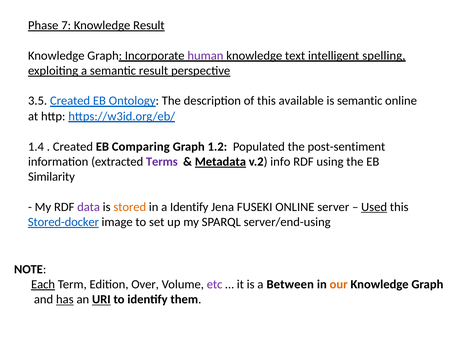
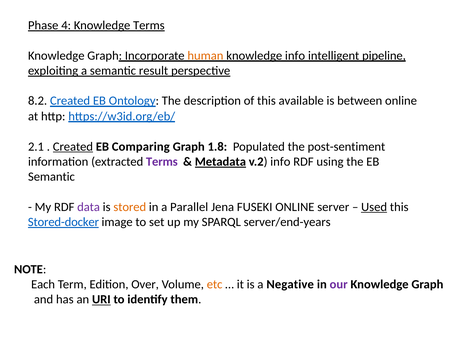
7: 7 -> 4
Knowledge Result: Result -> Terms
human colour: purple -> orange
knowledge text: text -> info
spelling: spelling -> pipeline
3.5: 3.5 -> 8.2
is semantic: semantic -> between
1.4: 1.4 -> 2.1
Created at (73, 147) underline: none -> present
1.2: 1.2 -> 1.8
Similarity at (51, 177): Similarity -> Semantic
a Identify: Identify -> Parallel
server/end-using: server/end-using -> server/end-years
Each underline: present -> none
etc colour: purple -> orange
Between: Between -> Negative
our colour: orange -> purple
has underline: present -> none
